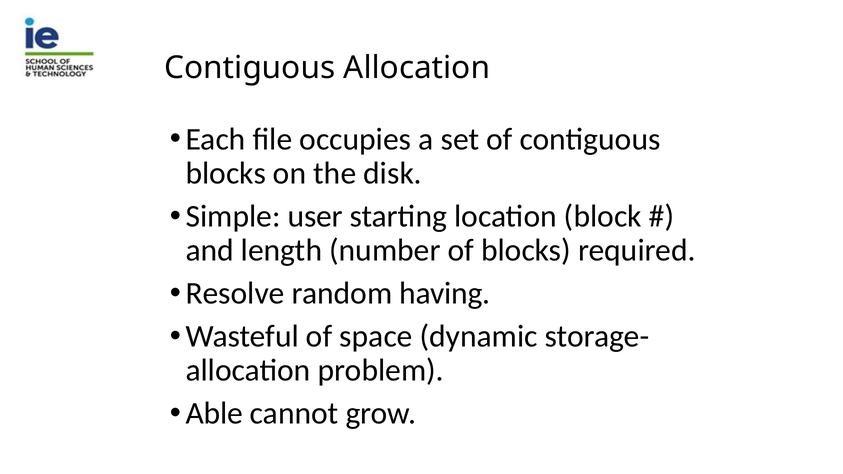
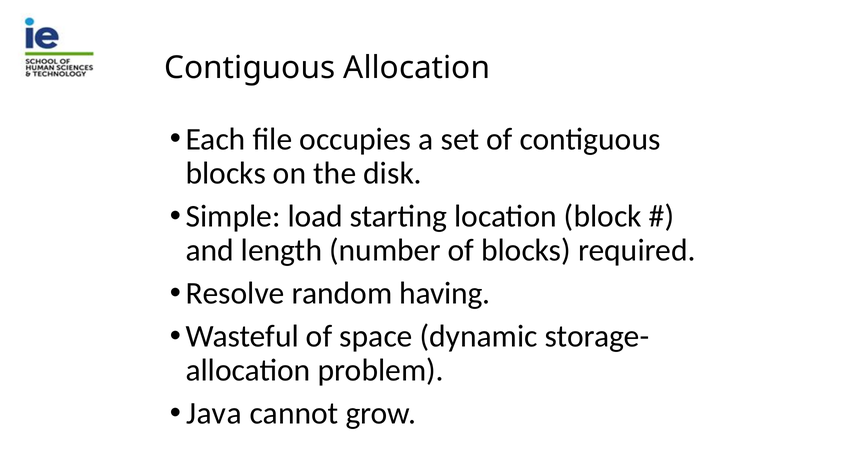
user: user -> load
Able: Able -> Java
